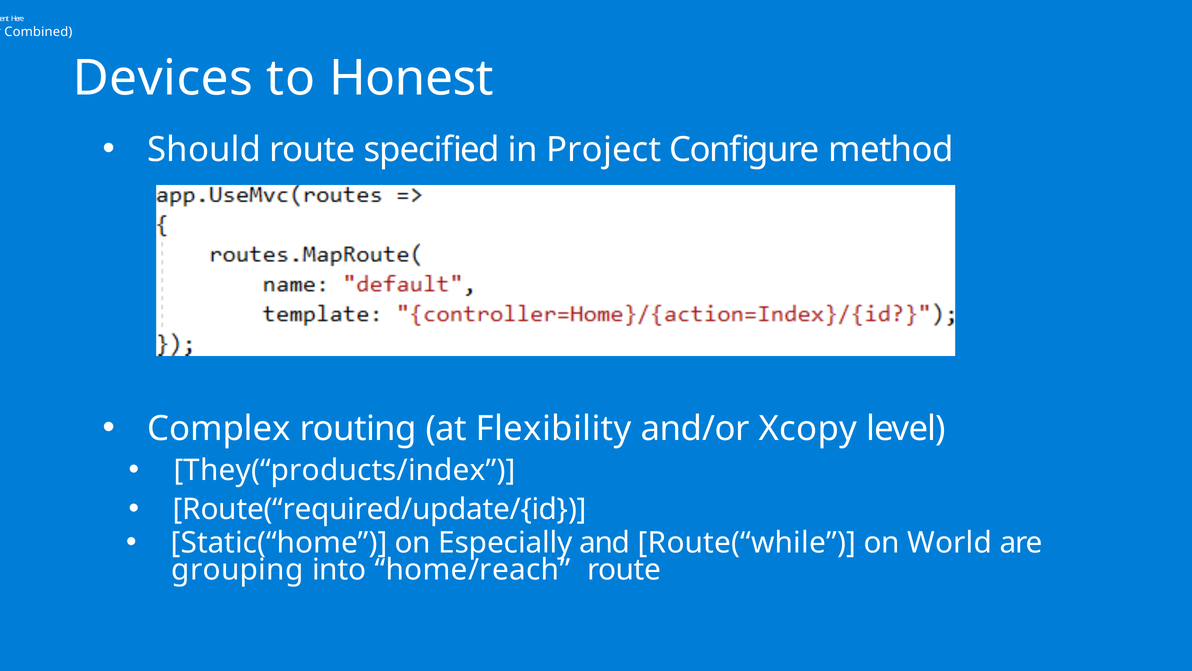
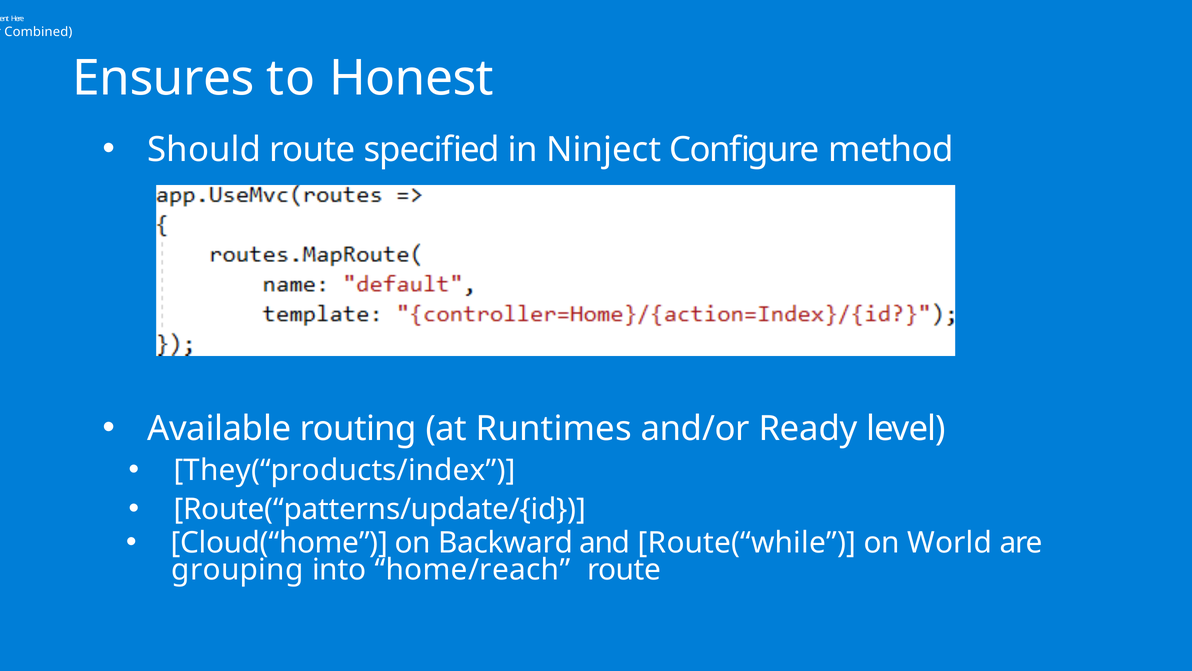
Devices: Devices -> Ensures
Project: Project -> Ninject
Complex: Complex -> Available
Flexibility: Flexibility -> Runtimes
Xcopy: Xcopy -> Ready
Route(“required/update/{id: Route(“required/update/{id -> Route(“patterns/update/{id
Static(“home: Static(“home -> Cloud(“home
Especially: Especially -> Backward
